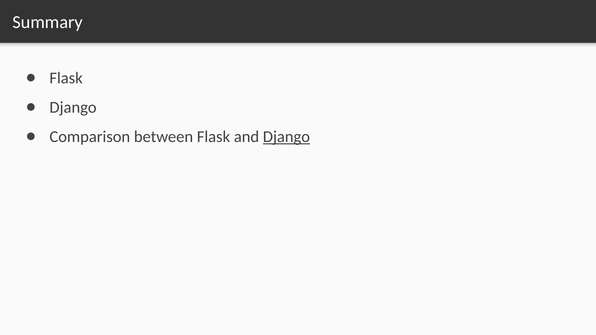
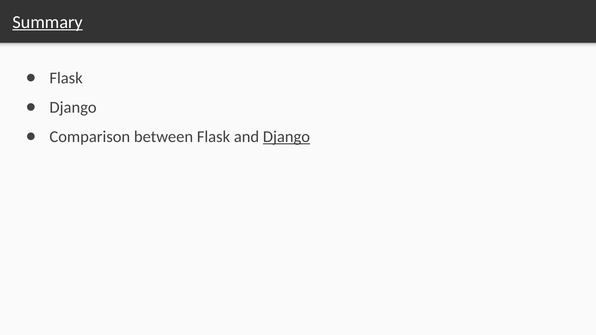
Summary underline: none -> present
